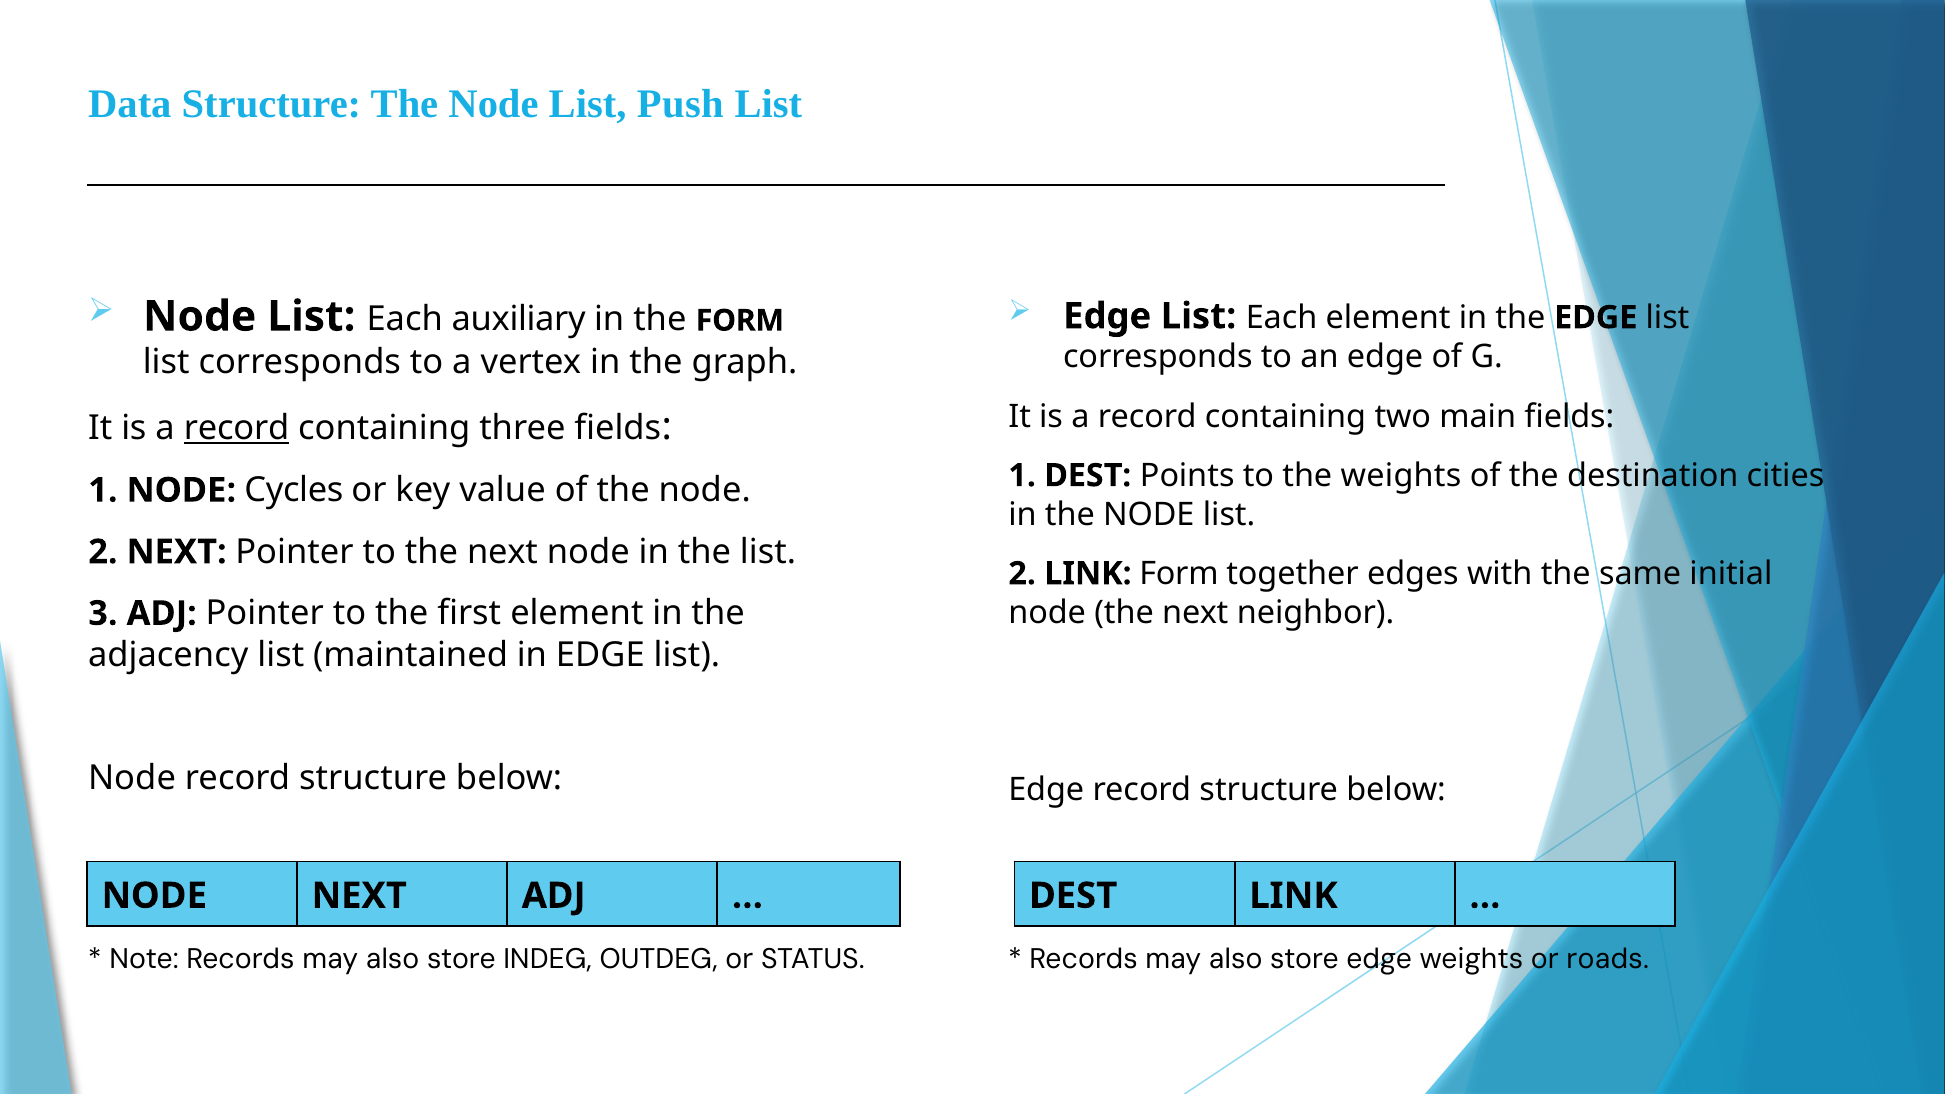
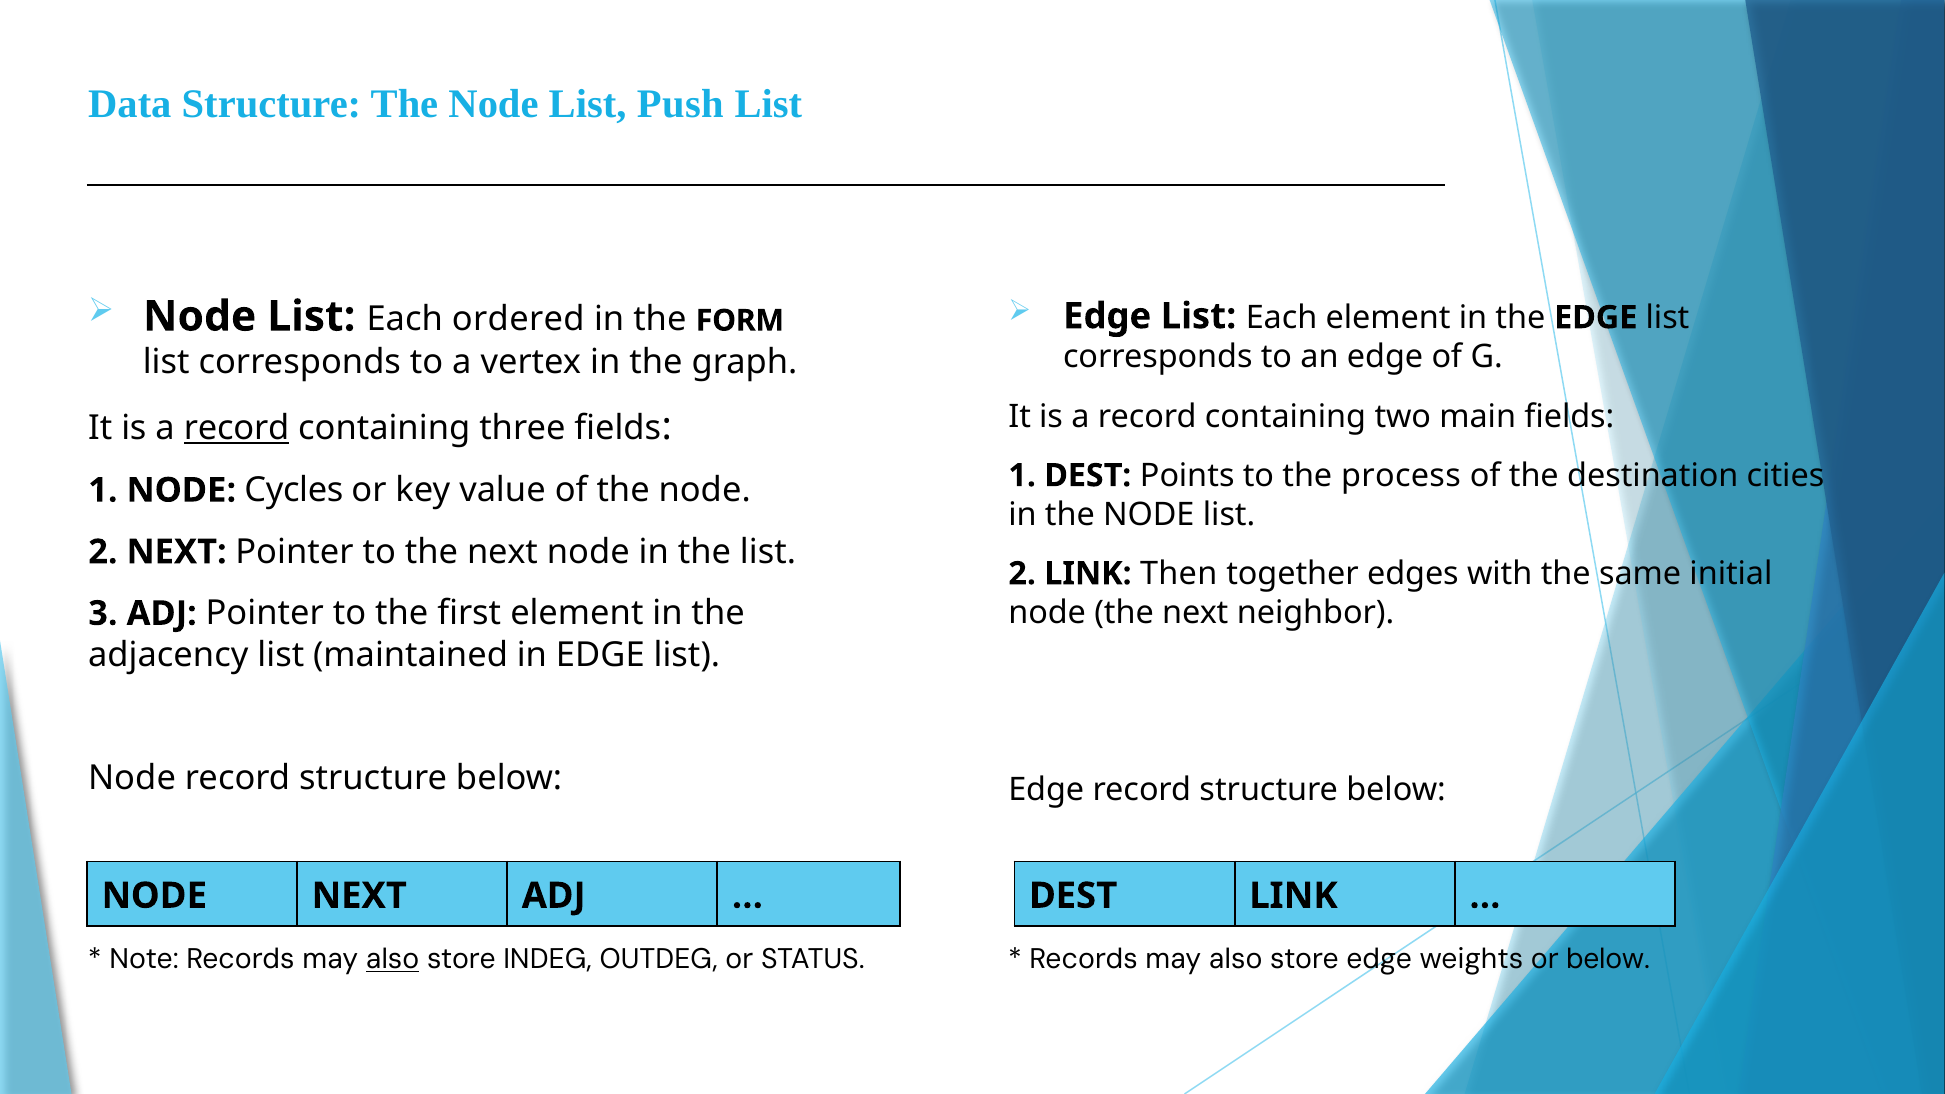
auxiliary: auxiliary -> ordered
the weights: weights -> process
LINK Form: Form -> Then
also at (393, 959) underline: none -> present
or roads: roads -> below
